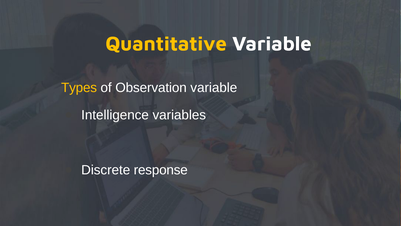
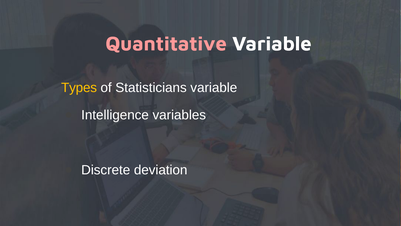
Quantitative colour: yellow -> pink
Observation: Observation -> Statisticians
response: response -> deviation
